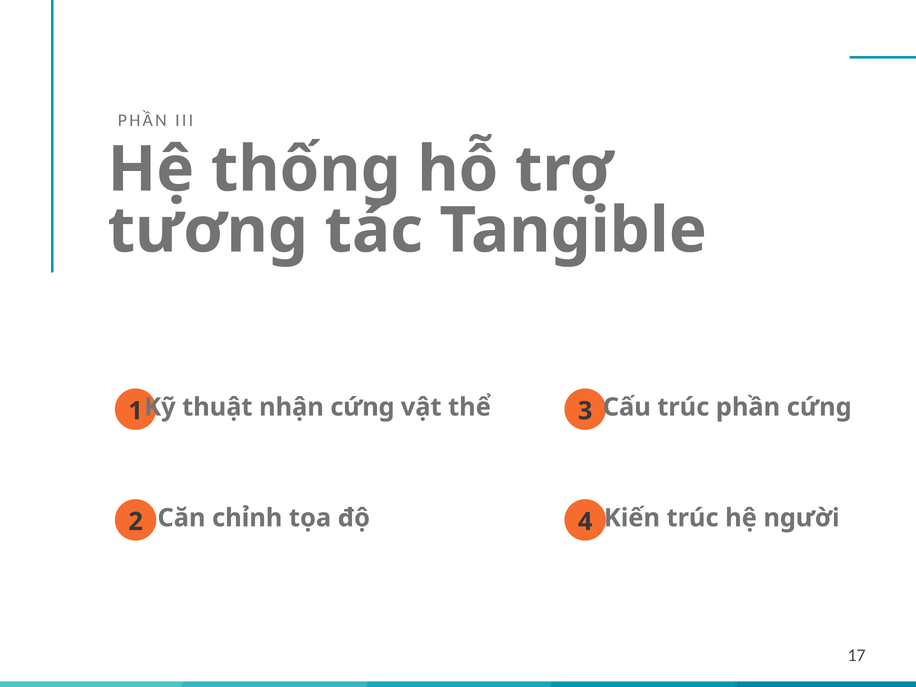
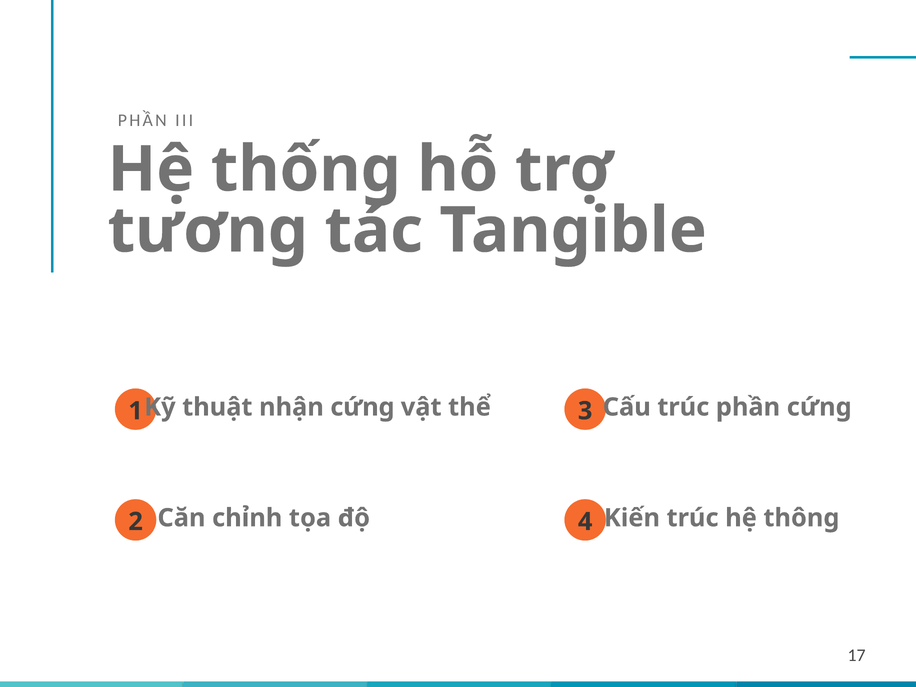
người: người -> thông
